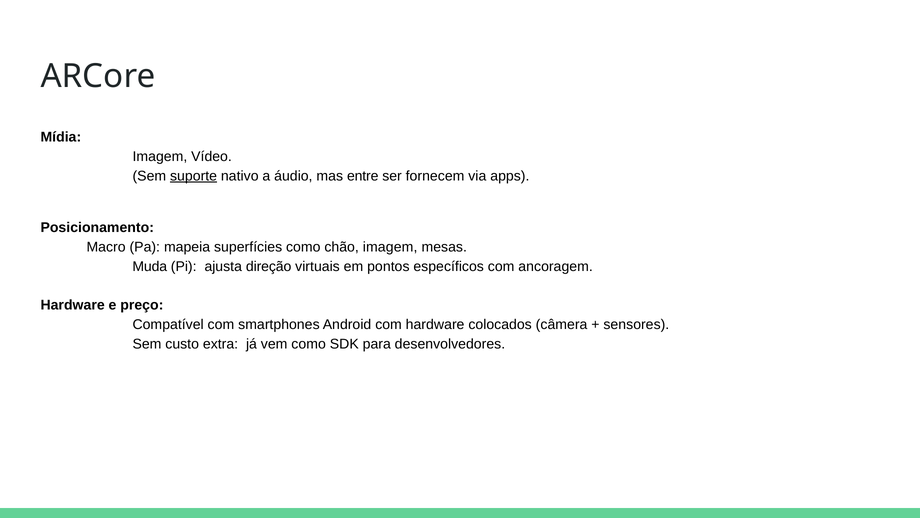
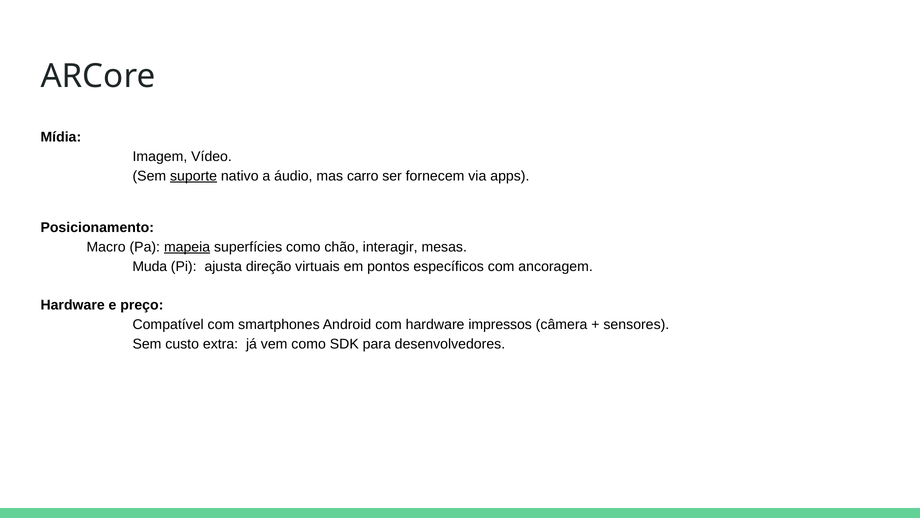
entre: entre -> carro
mapeia underline: none -> present
chão imagem: imagem -> interagir
colocados: colocados -> impressos
